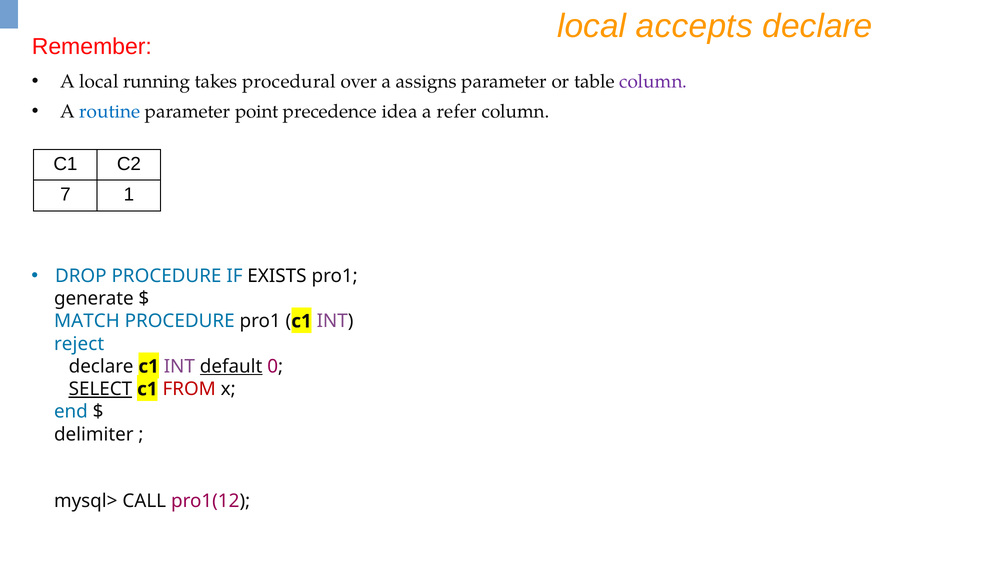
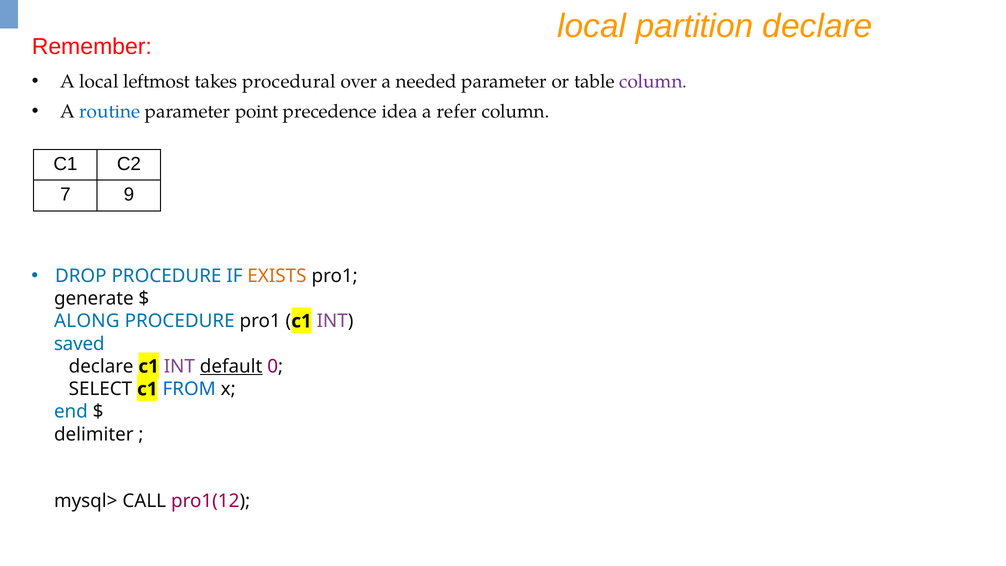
accepts: accepts -> partition
running: running -> leftmost
assigns: assigns -> needed
1: 1 -> 9
EXISTS colour: black -> orange
MATCH: MATCH -> ALONG
reject: reject -> saved
SELECT underline: present -> none
FROM colour: red -> blue
